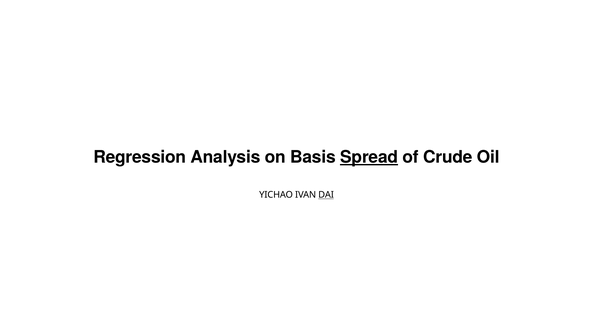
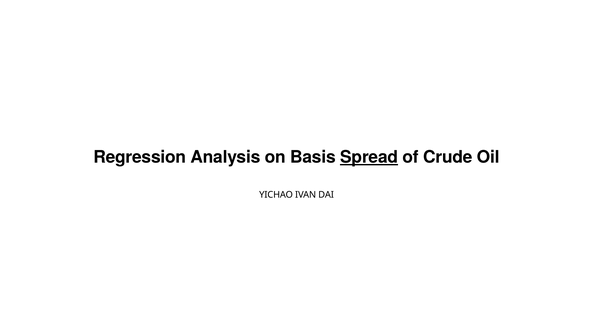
DAI underline: present -> none
